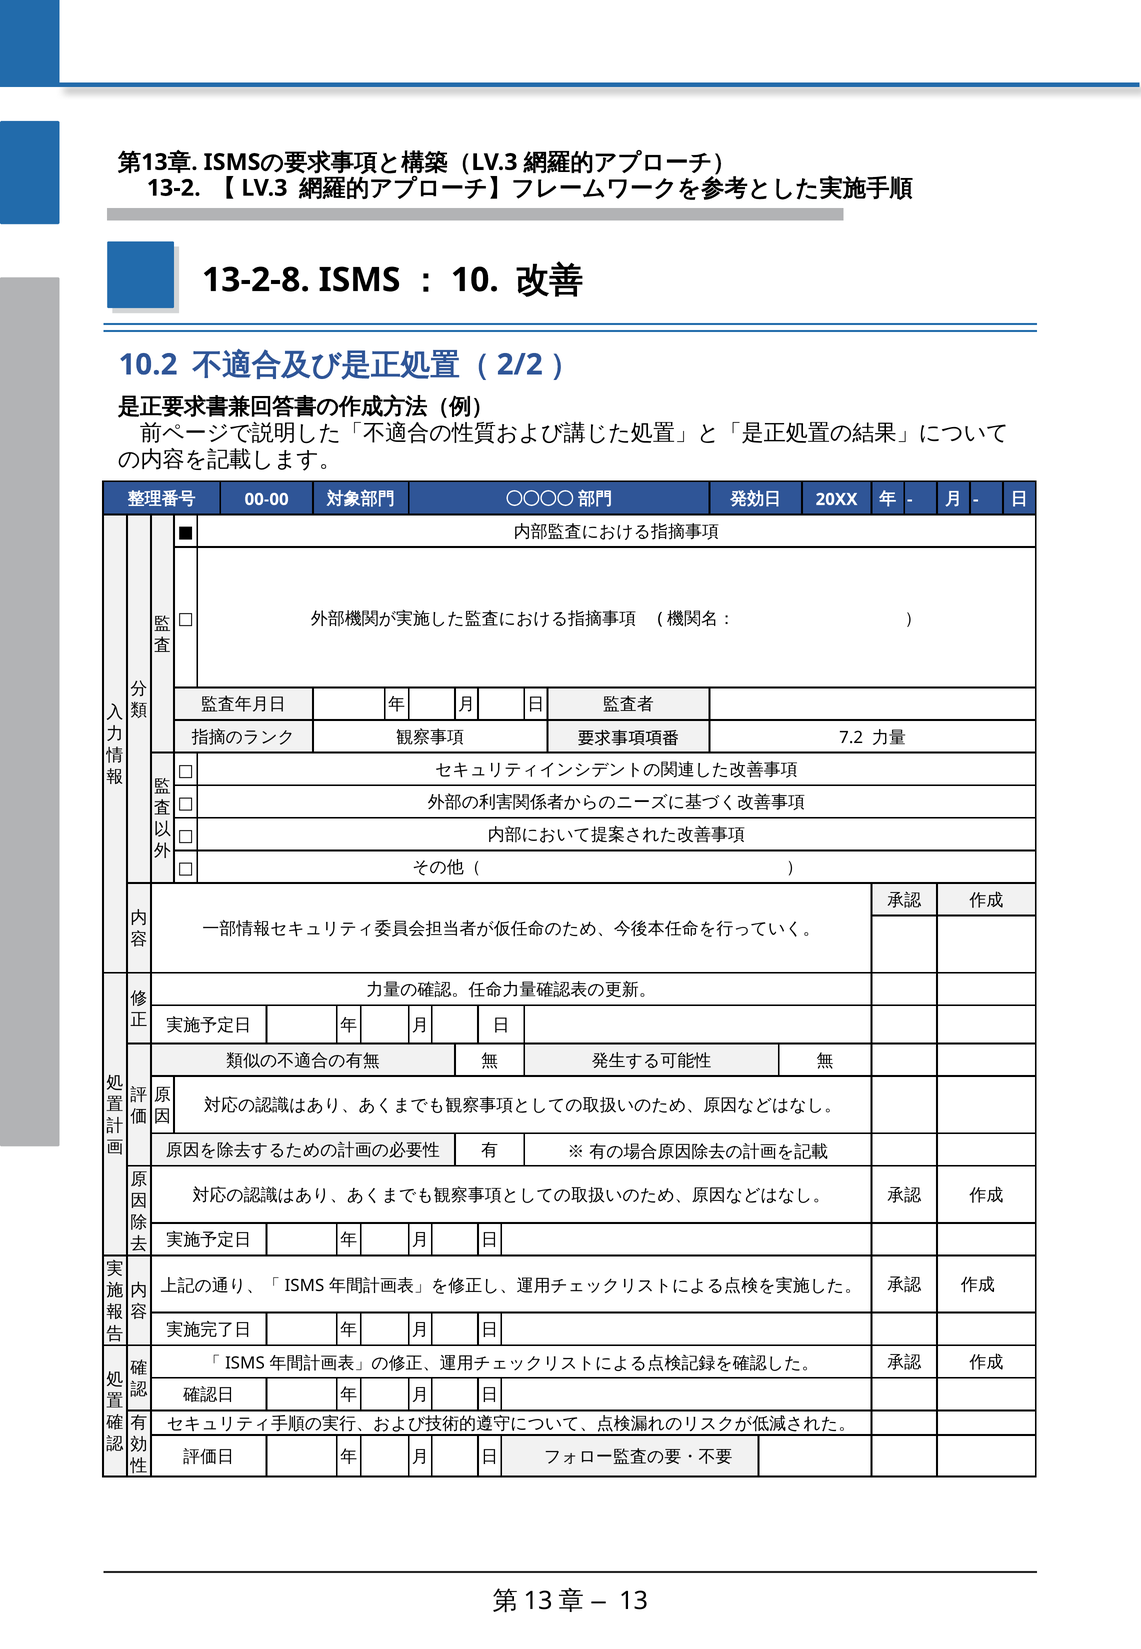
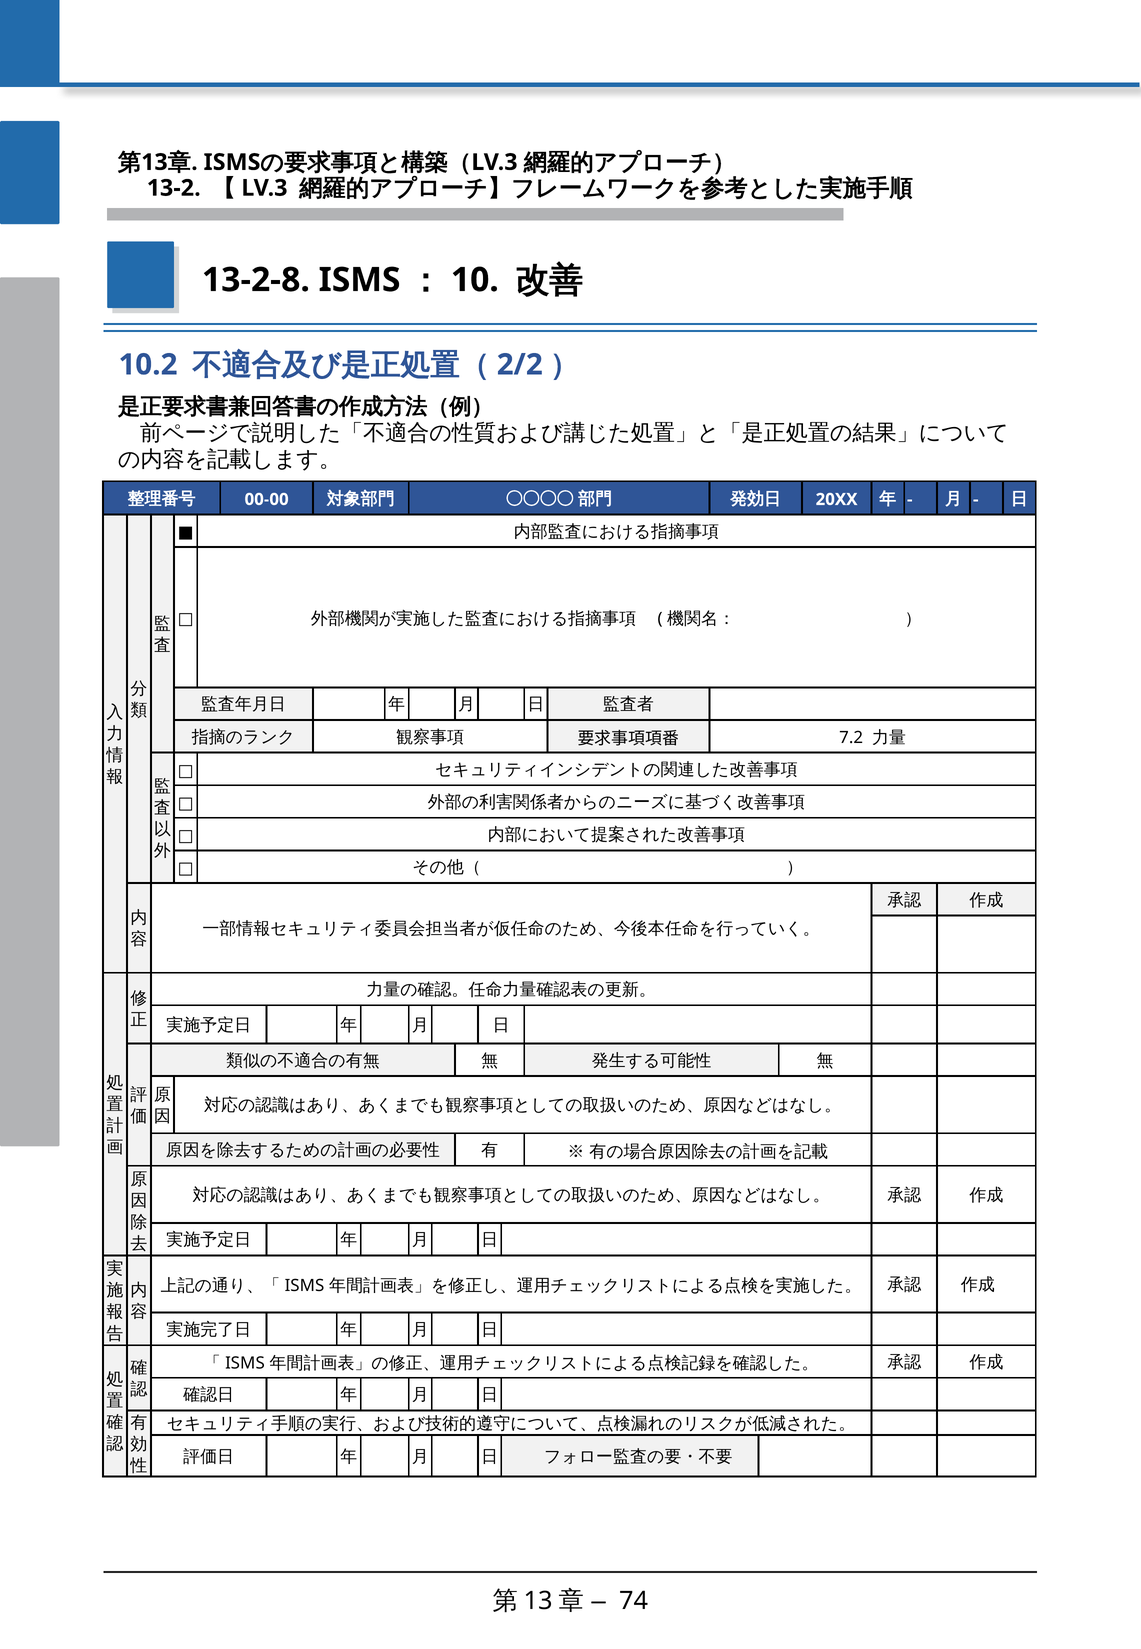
13 at (634, 1600): 13 -> 74
